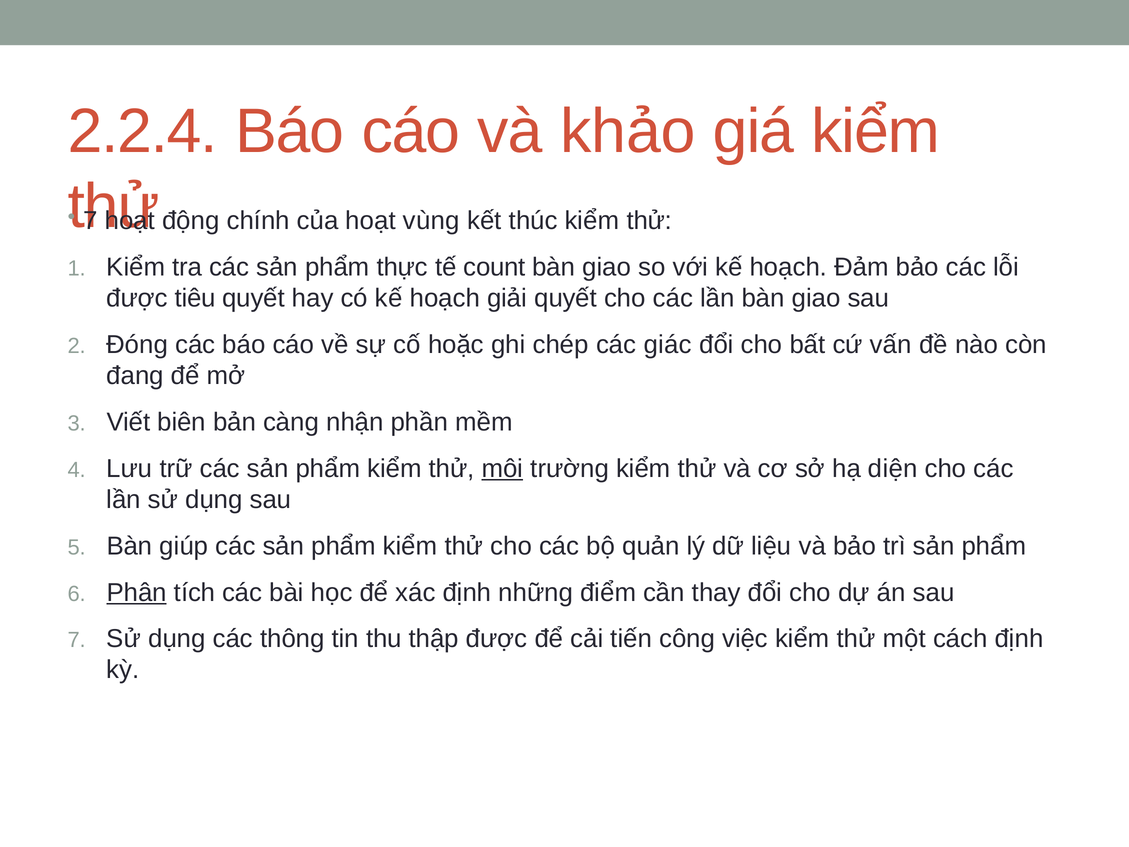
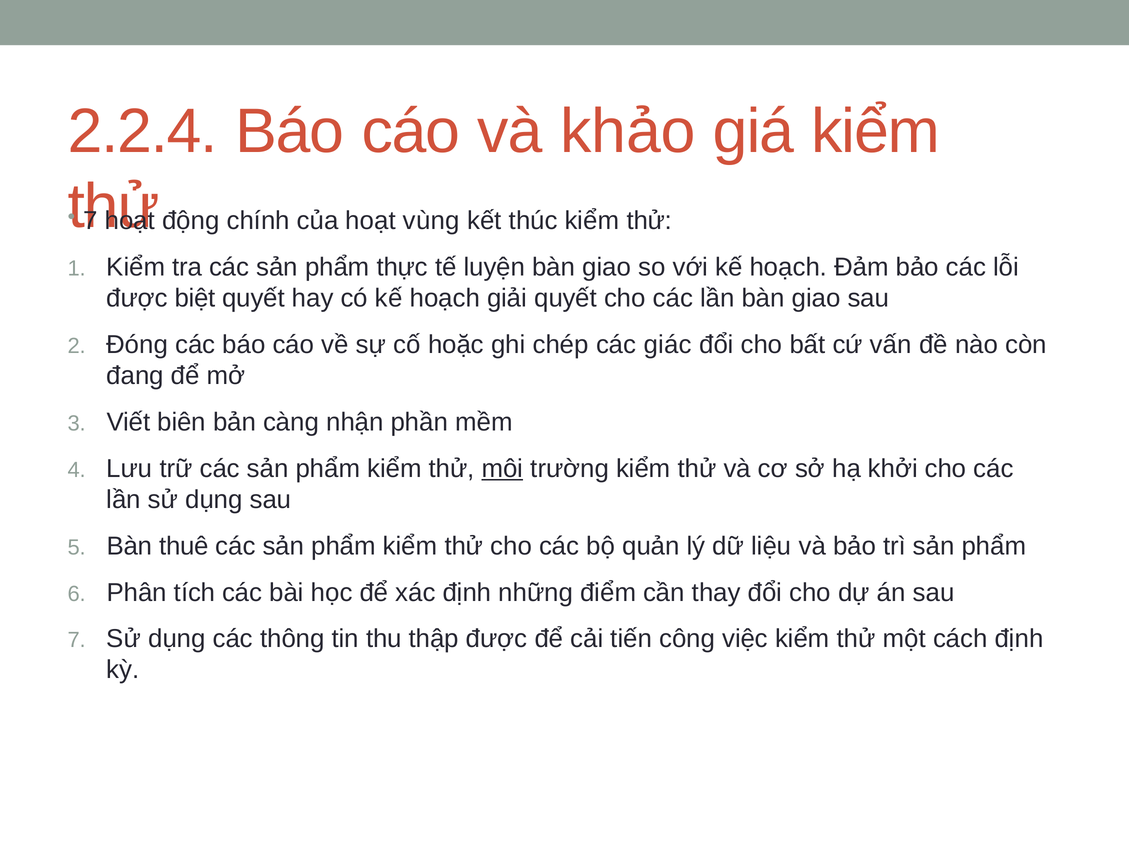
count: count -> luyện
tiêu: tiêu -> biệt
diện: diện -> khởi
giúp: giúp -> thuê
Phân underline: present -> none
